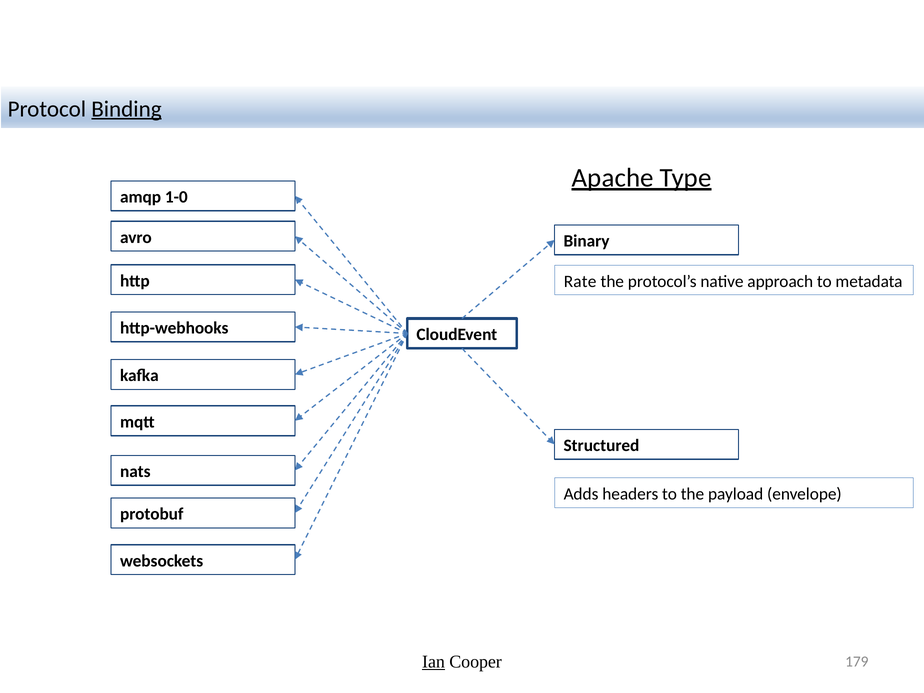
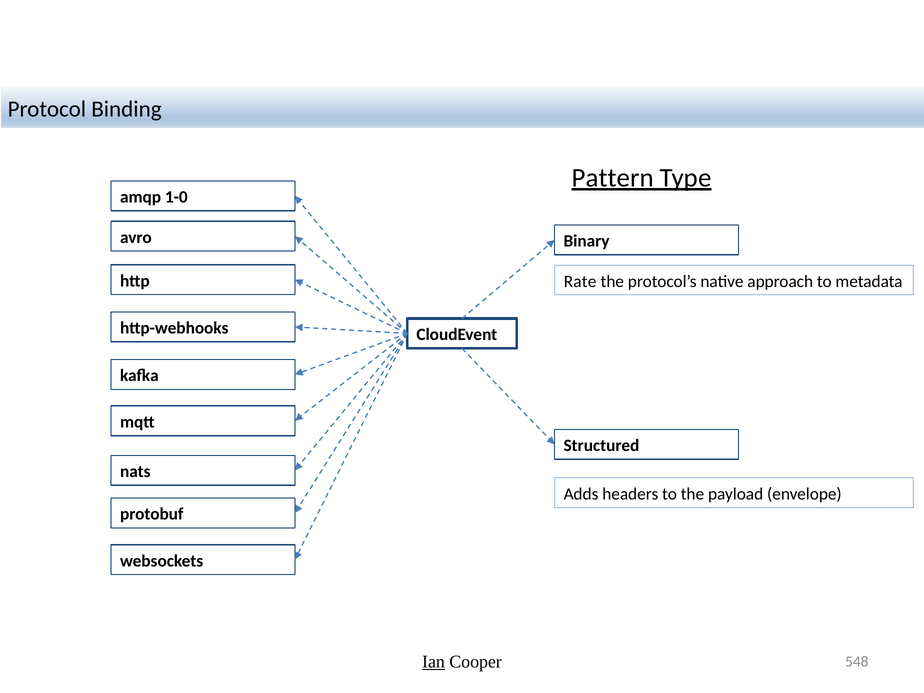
Binding underline: present -> none
Apache: Apache -> Pattern
179: 179 -> 548
